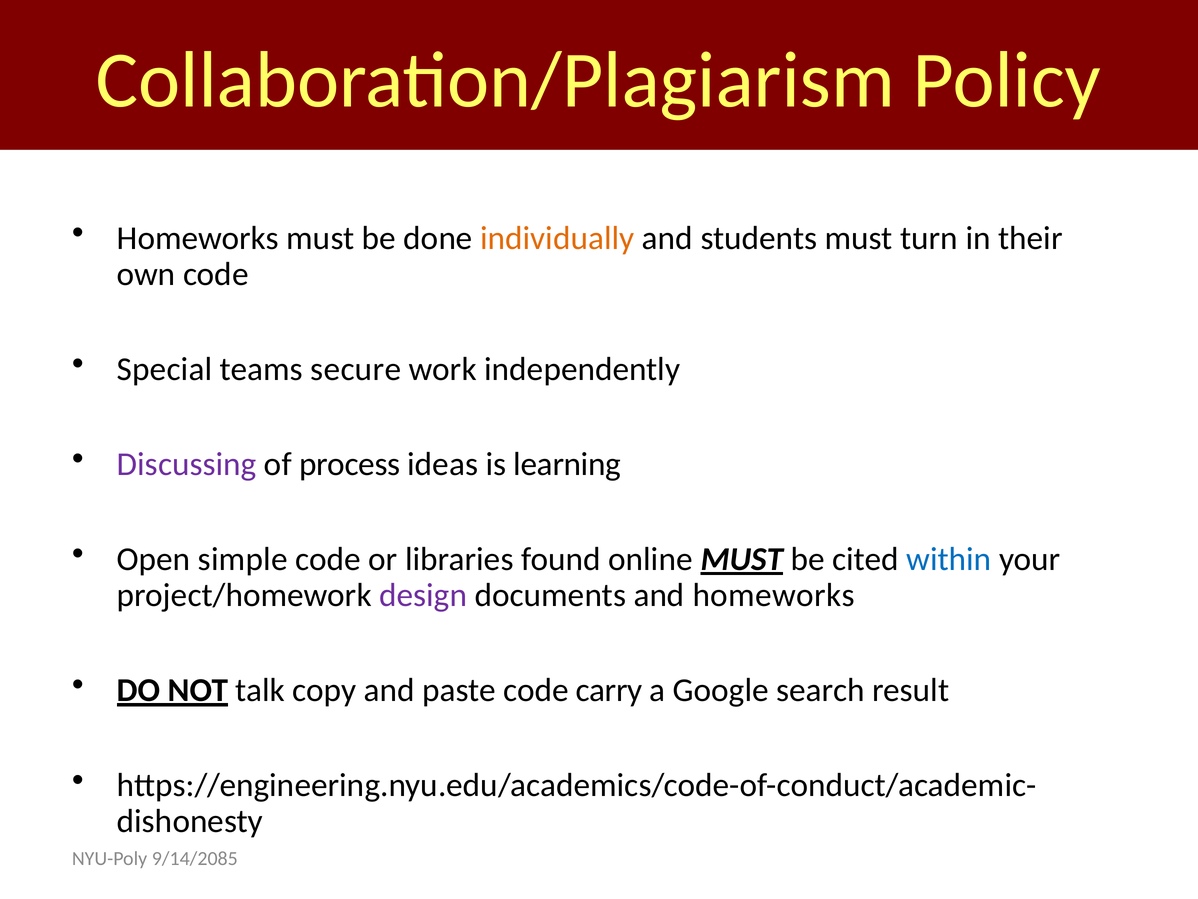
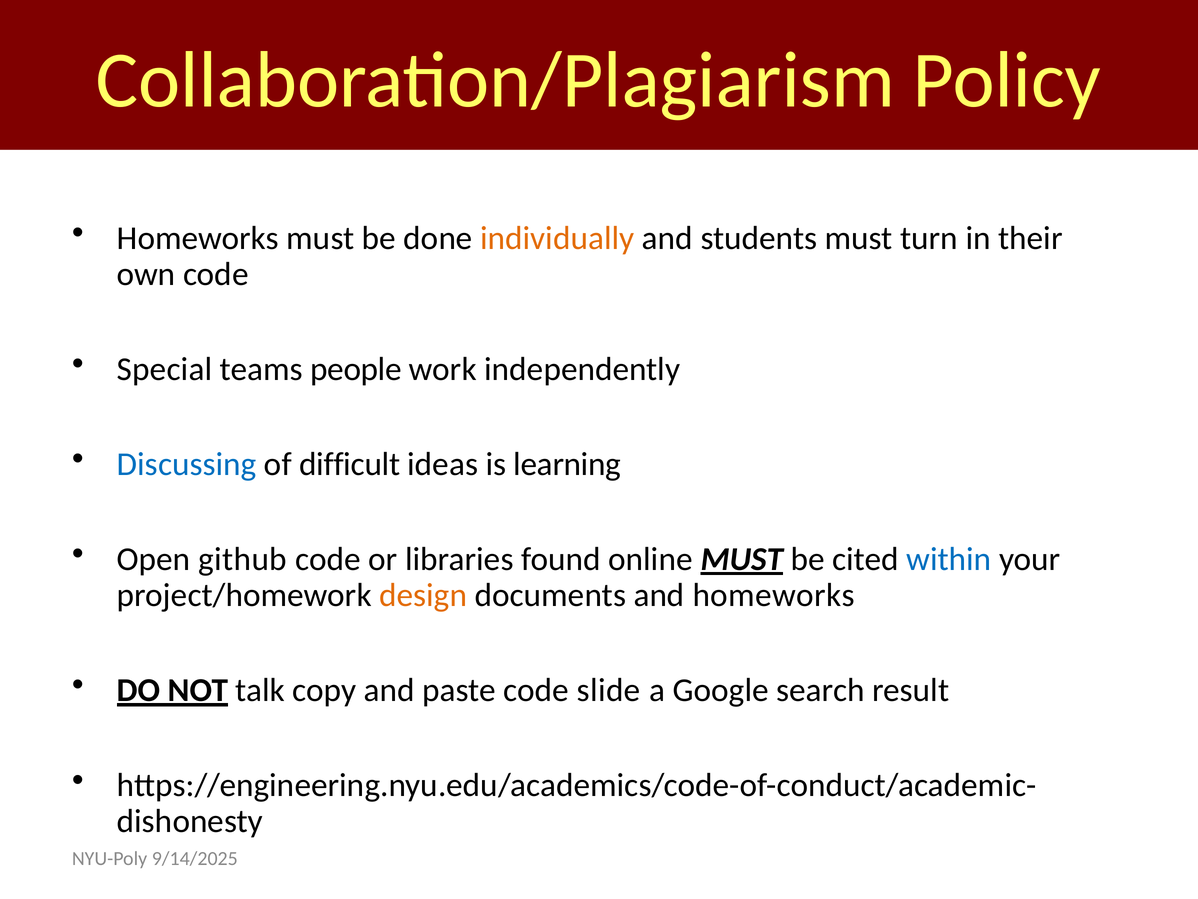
secure: secure -> people
Discussing colour: purple -> blue
process: process -> difficult
simple: simple -> github
design colour: purple -> orange
carry: carry -> slide
9/14/2085: 9/14/2085 -> 9/14/2025
